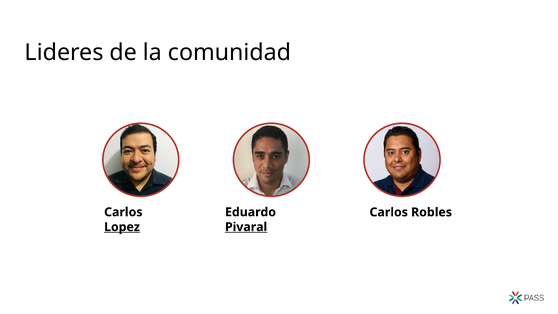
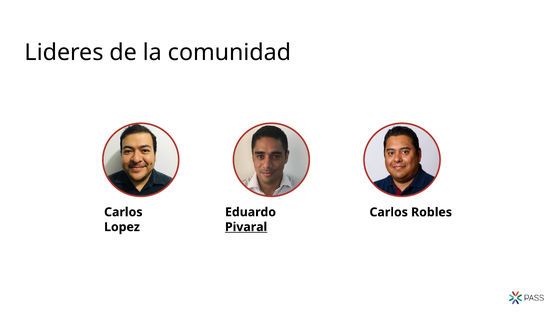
Lopez underline: present -> none
